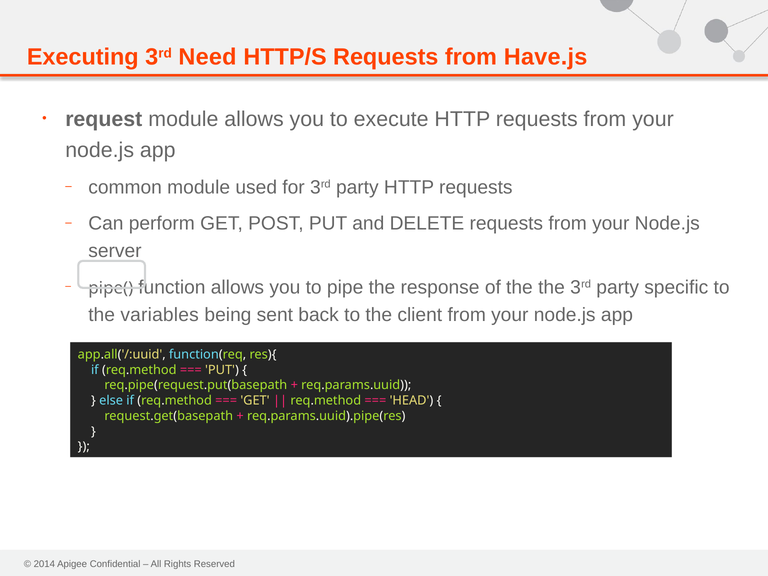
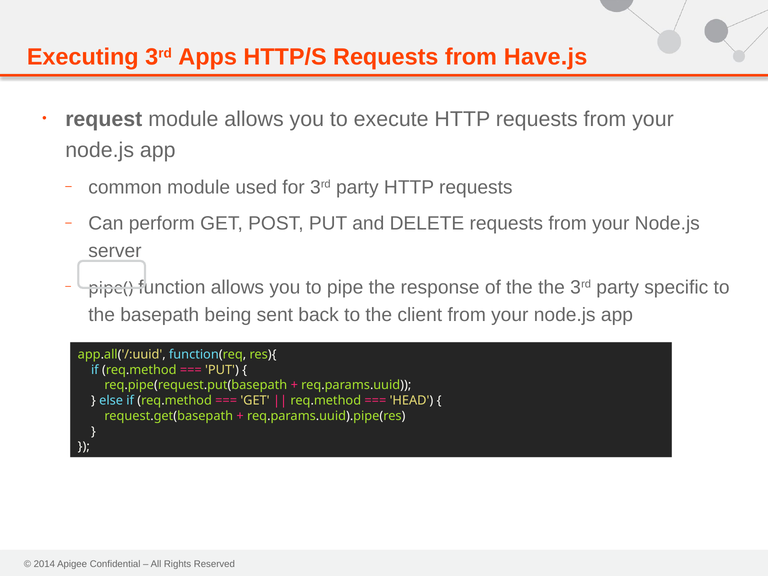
Need: Need -> Apps
variables: variables -> basepath
